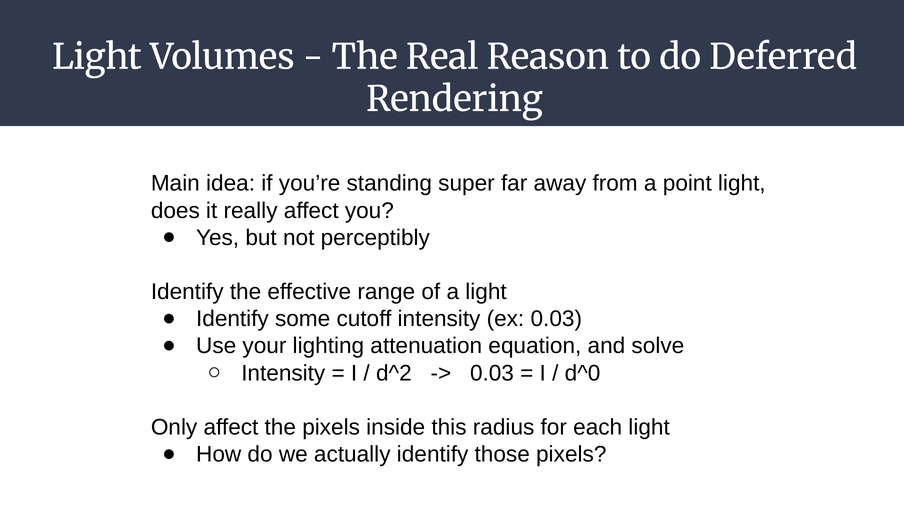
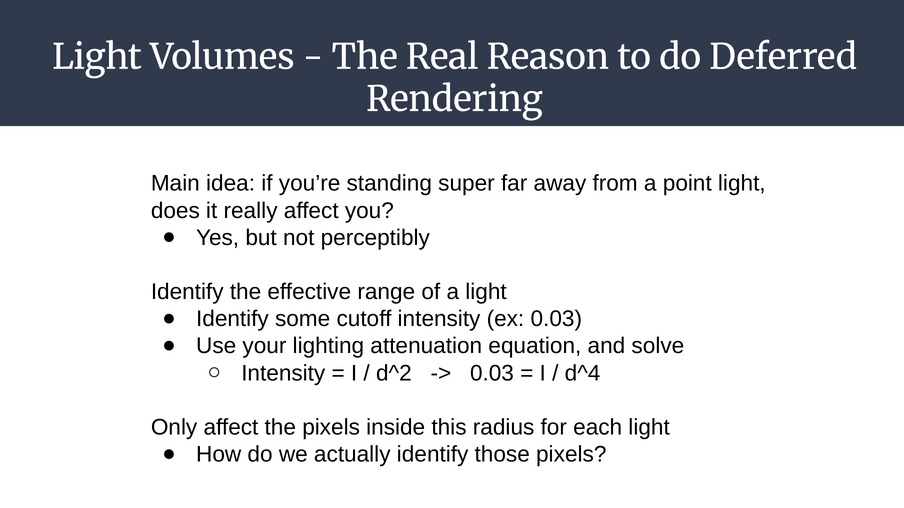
d^0: d^0 -> d^4
